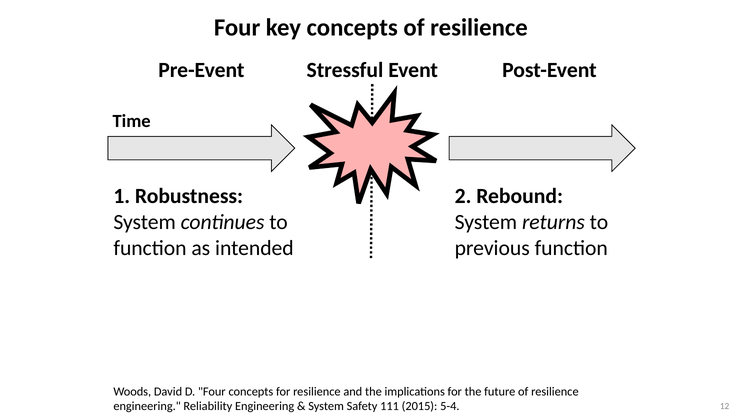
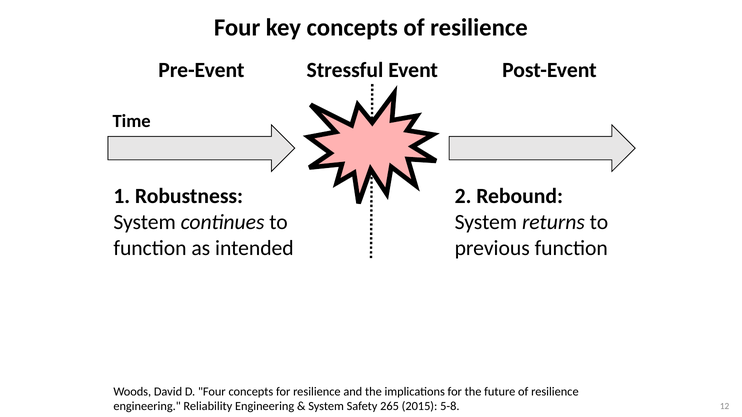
111: 111 -> 265
5-4: 5-4 -> 5-8
